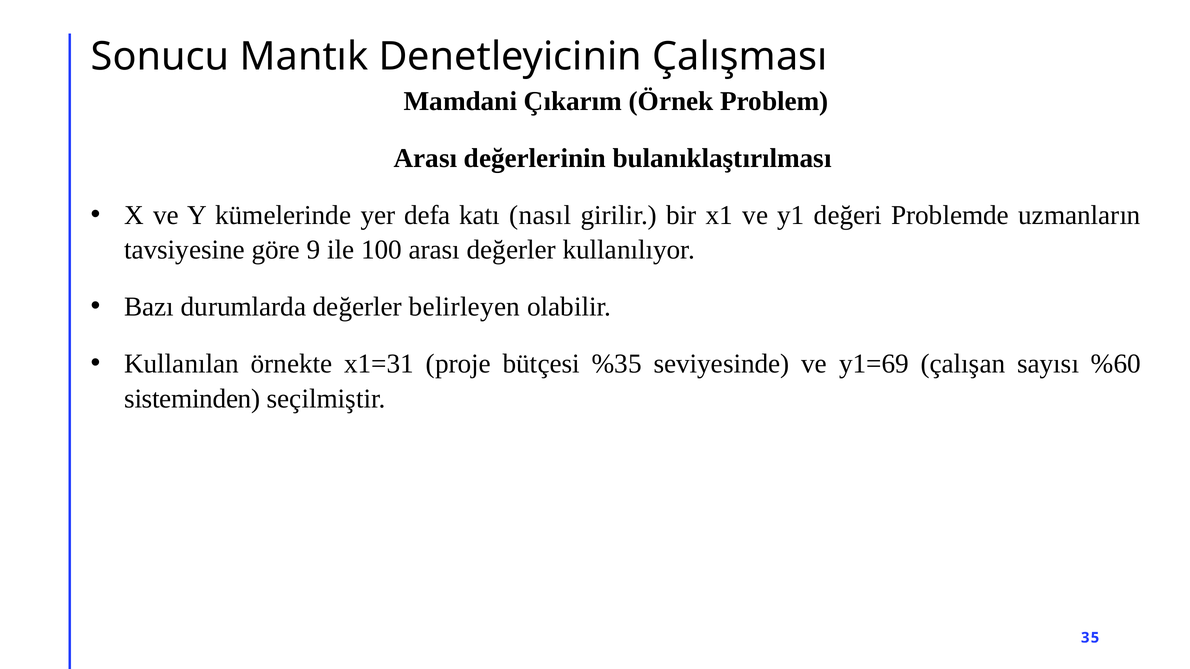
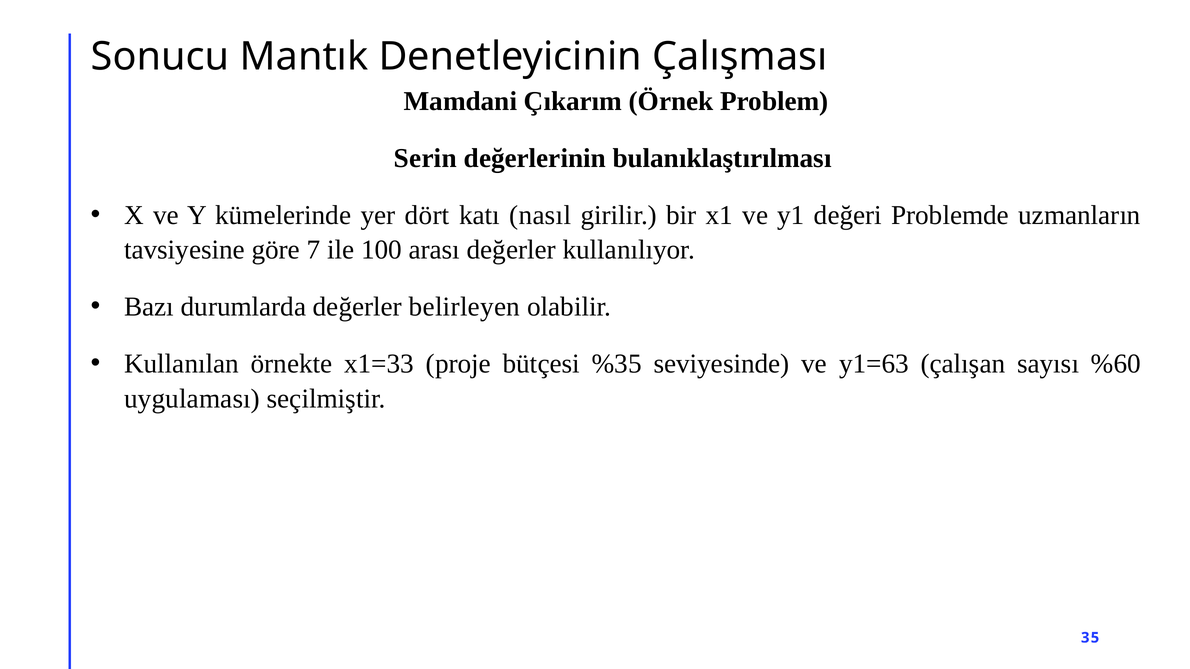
Arası at (425, 158): Arası -> Serin
defa: defa -> dört
9: 9 -> 7
x1=31: x1=31 -> x1=33
y1=69: y1=69 -> y1=63
sisteminden: sisteminden -> uygulaması
